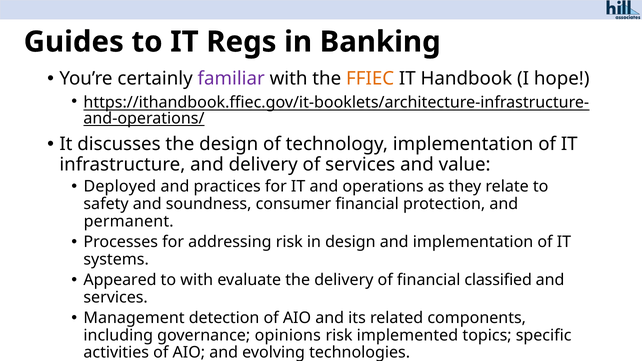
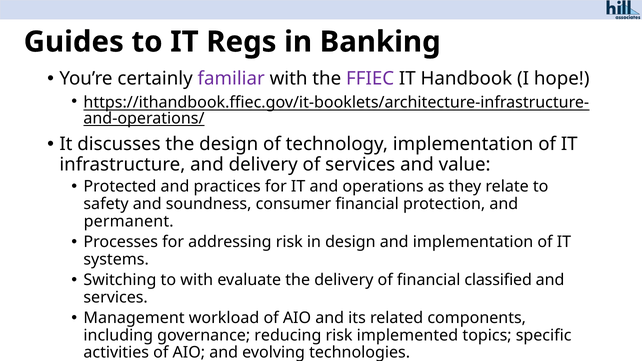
FFIEC colour: orange -> purple
Deployed: Deployed -> Protected
Appeared: Appeared -> Switching
detection: detection -> workload
opinions: opinions -> reducing
